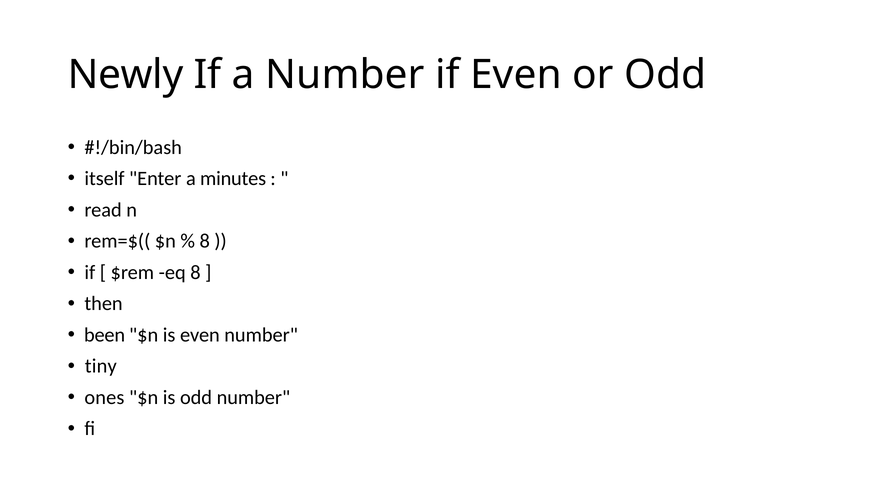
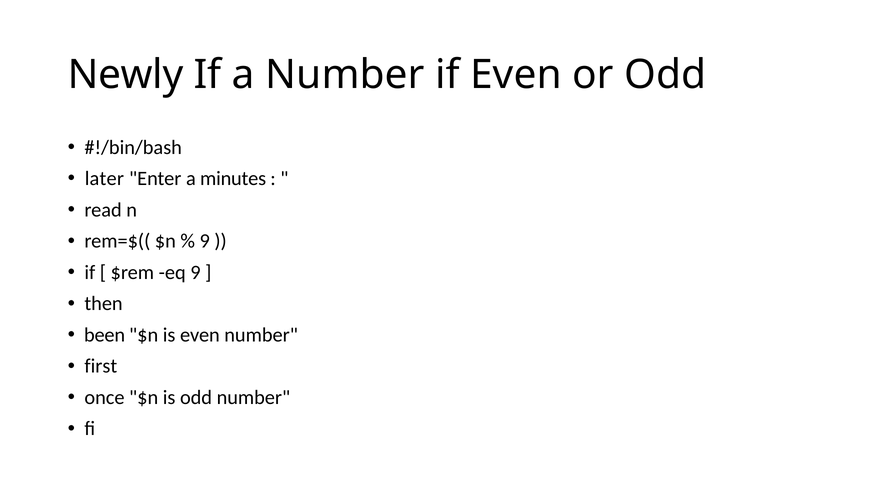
itself: itself -> later
8 at (205, 241): 8 -> 9
eq 8: 8 -> 9
tiny: tiny -> first
ones: ones -> once
